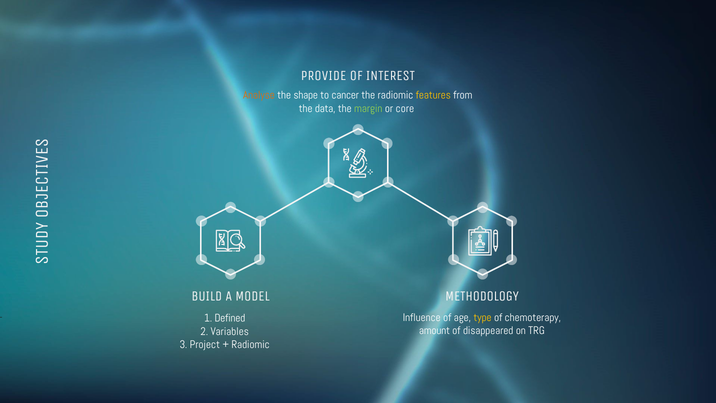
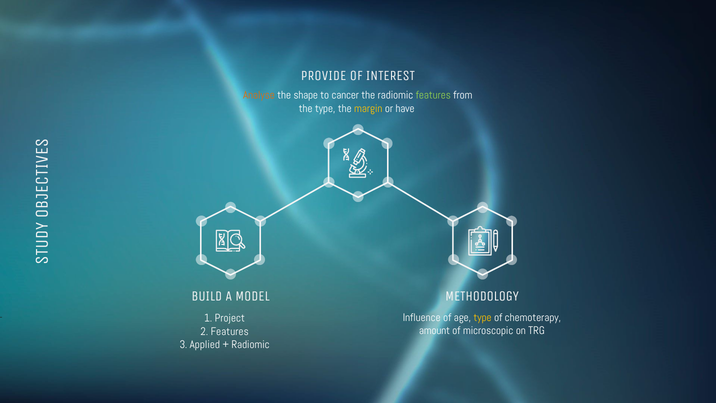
features at (433, 95) colour: yellow -> light green
the data: data -> type
margin colour: light green -> yellow
core: core -> have
Defined: Defined -> Project
disappeared: disappeared -> microscopic
2 Variables: Variables -> Features
Project: Project -> Applied
